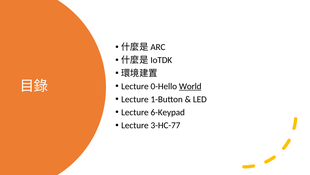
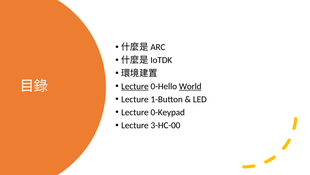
Lecture at (135, 86) underline: none -> present
6-Keypad: 6-Keypad -> 0-Keypad
3-HC-77: 3-HC-77 -> 3-HC-00
